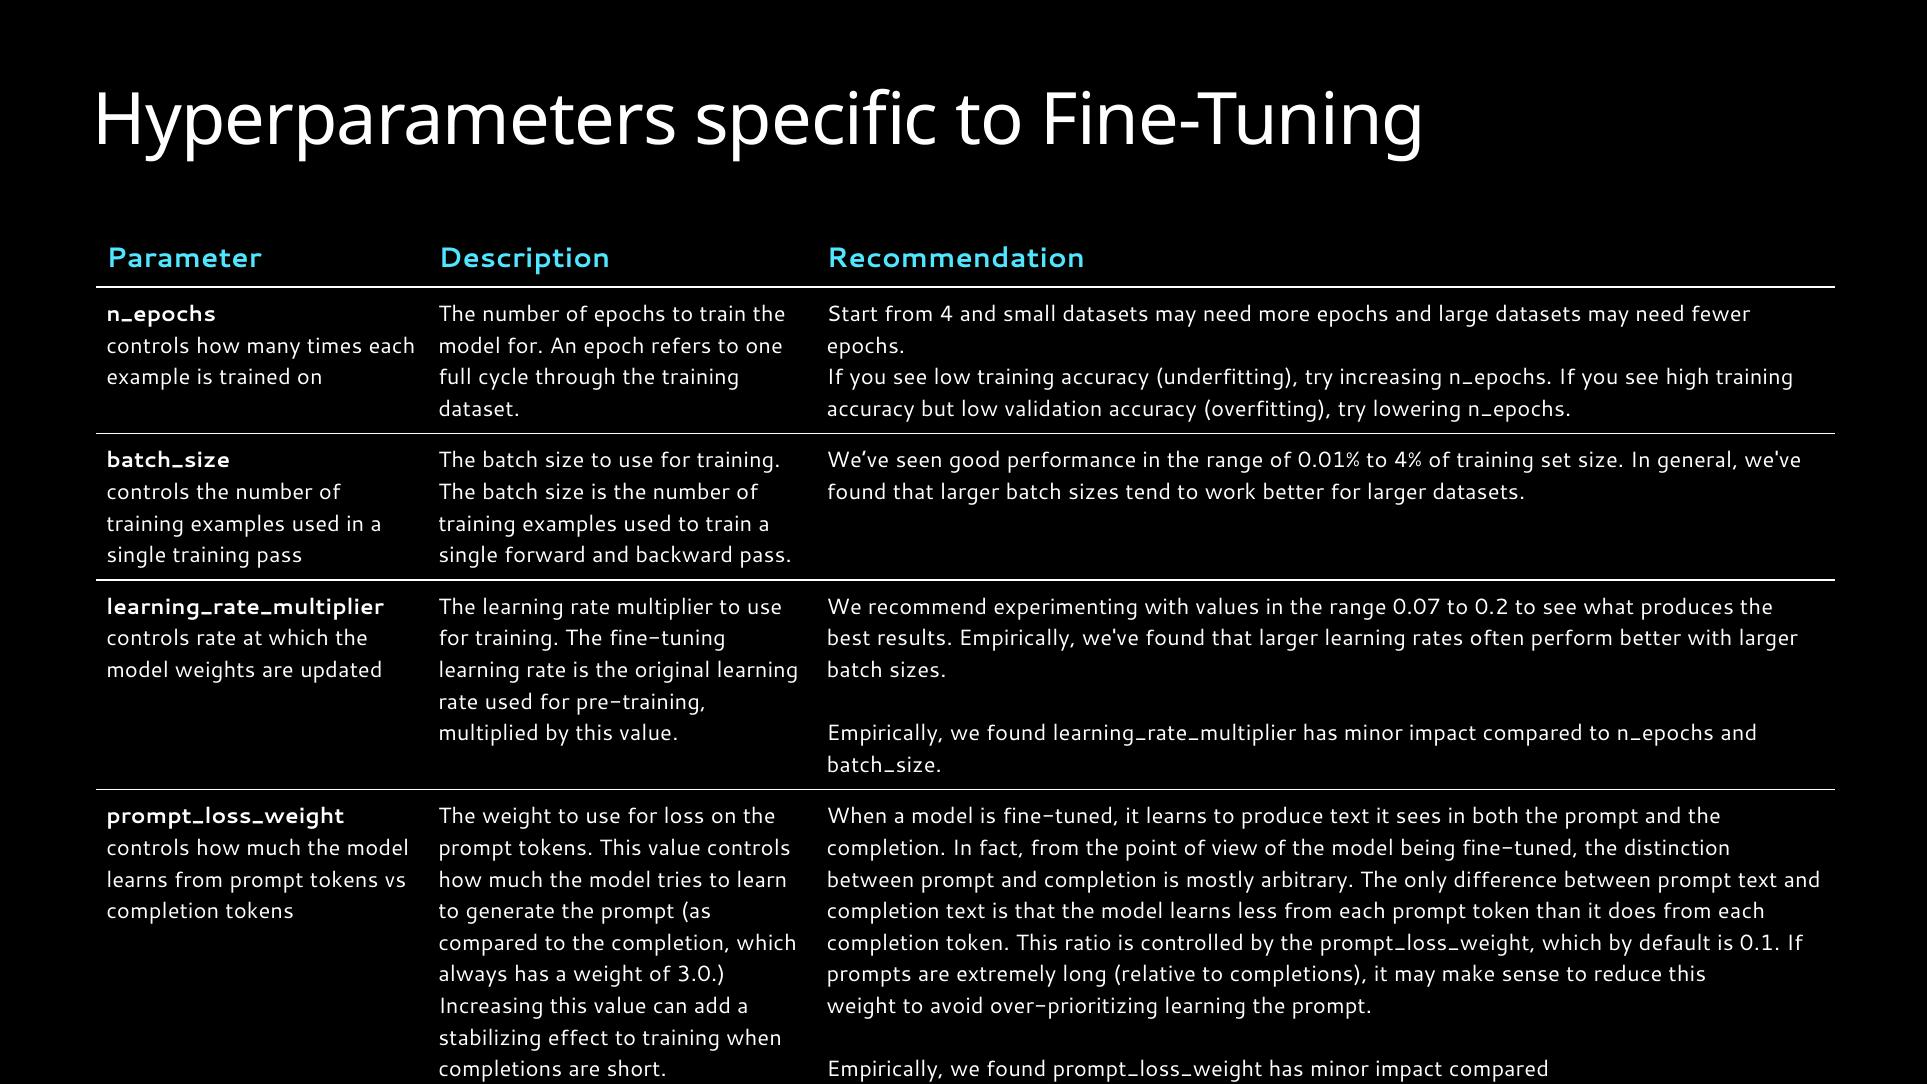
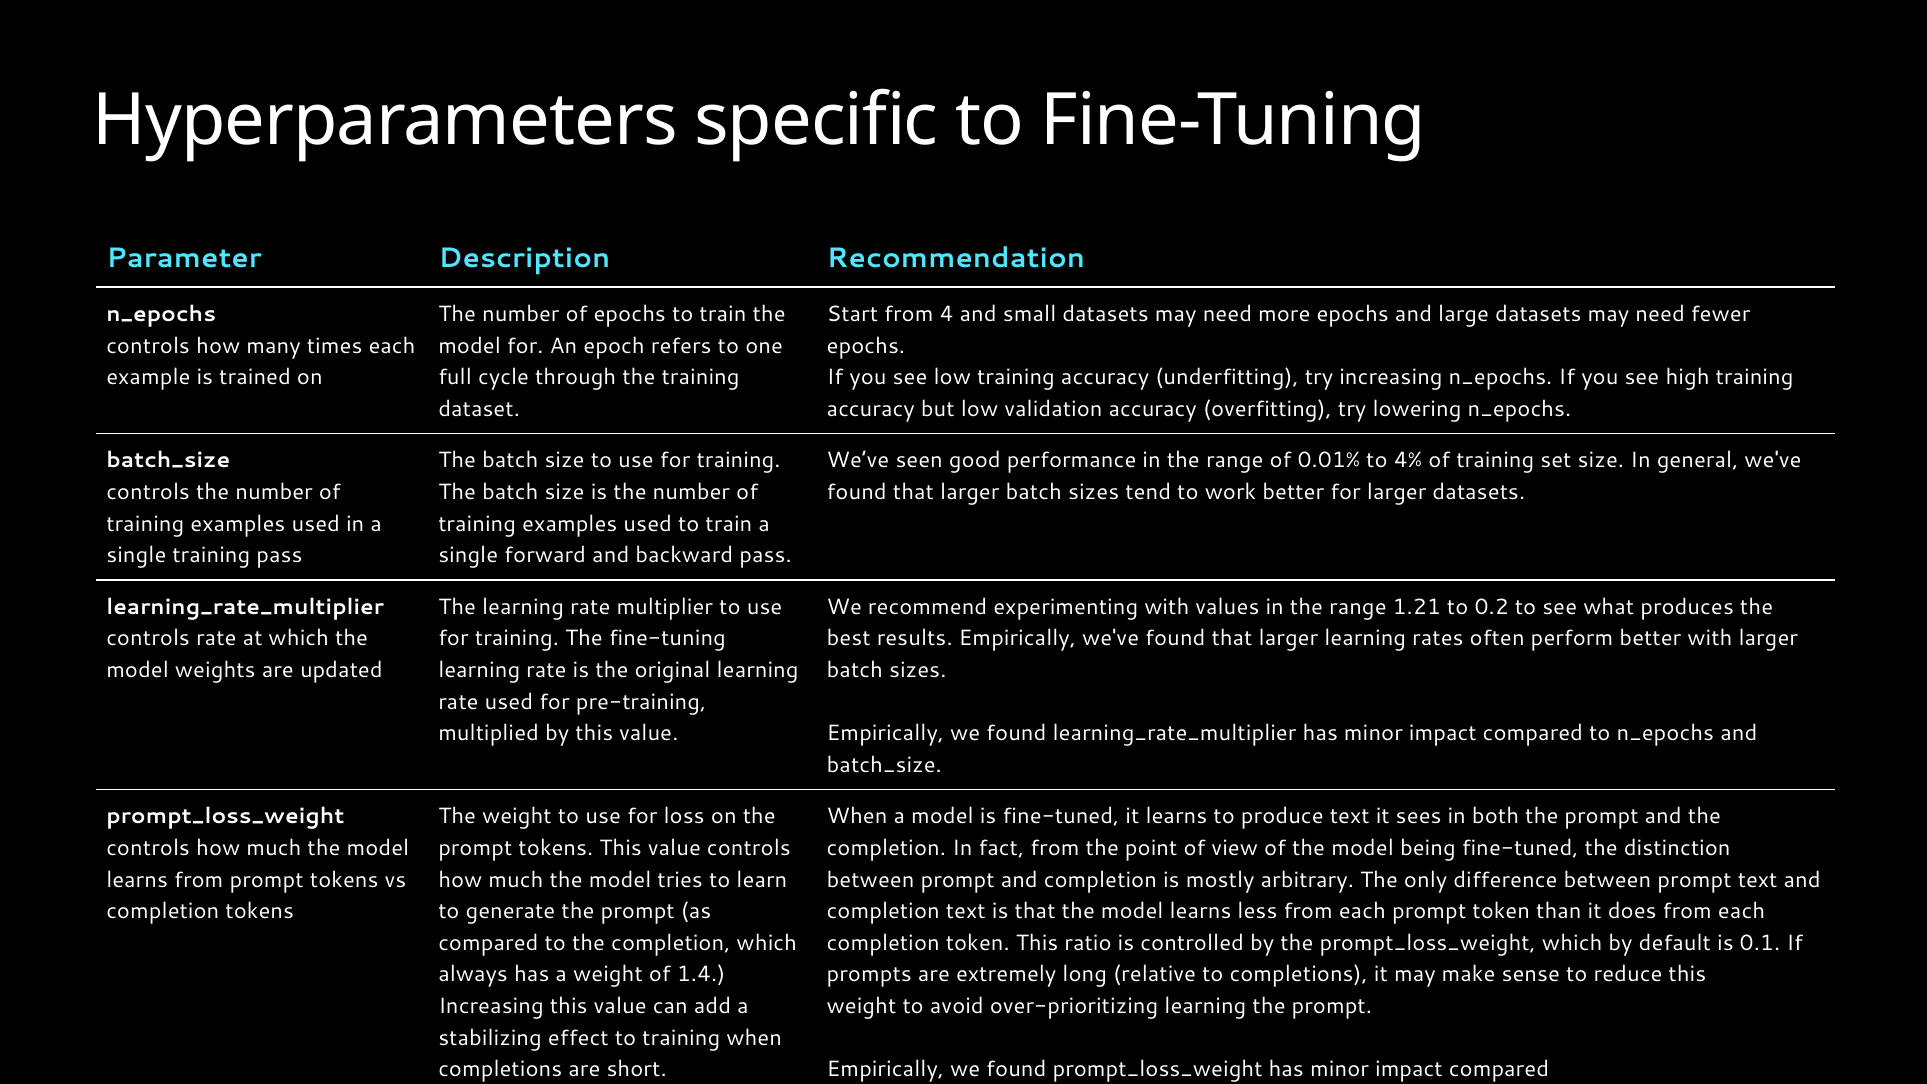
0.07: 0.07 -> 1.21
3.0: 3.0 -> 1.4
